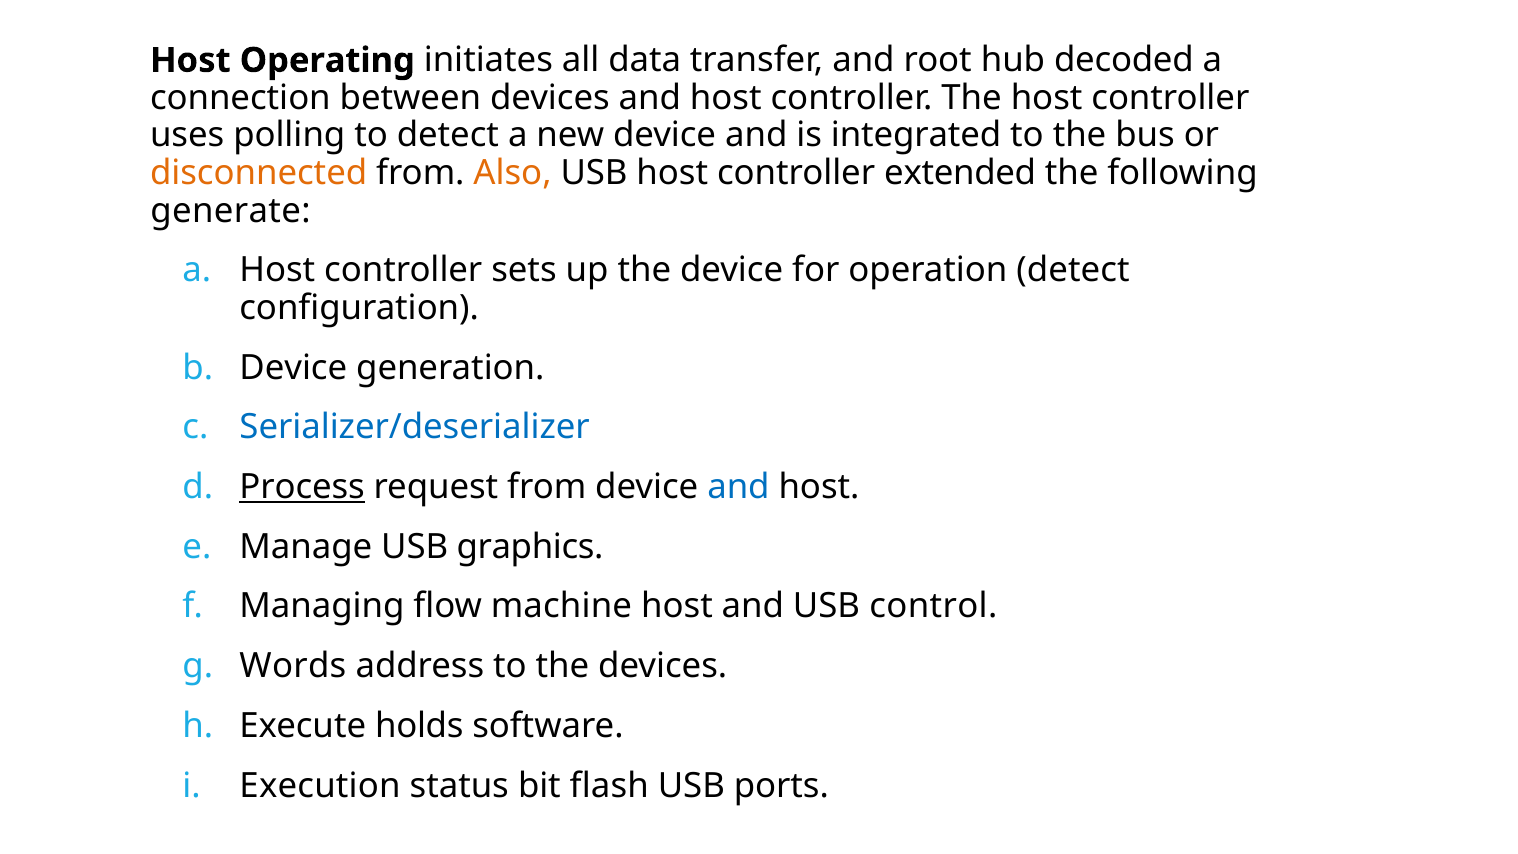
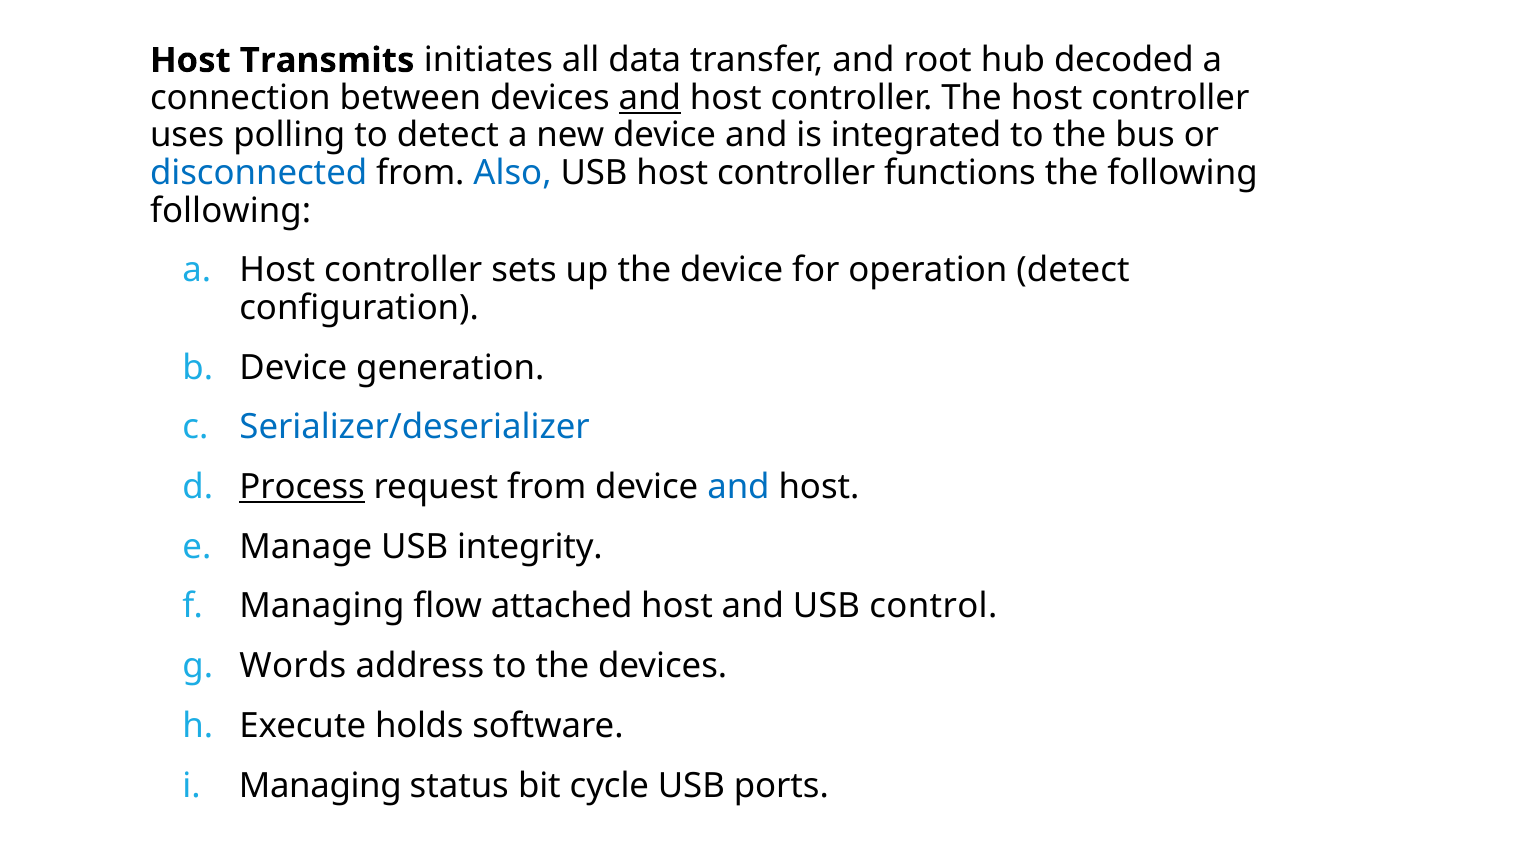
Operating: Operating -> Transmits
and at (650, 98) underline: none -> present
disconnected colour: orange -> blue
Also colour: orange -> blue
extended: extended -> functions
generate at (230, 211): generate -> following
graphics: graphics -> integrity
machine: machine -> attached
Execution at (320, 786): Execution -> Managing
flash: flash -> cycle
